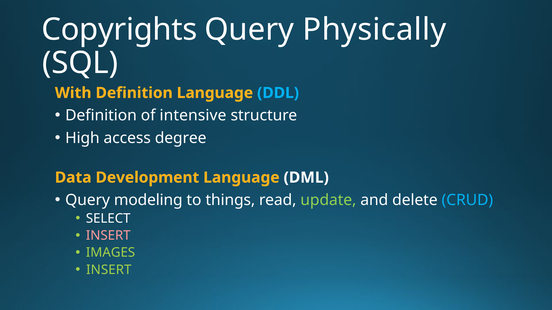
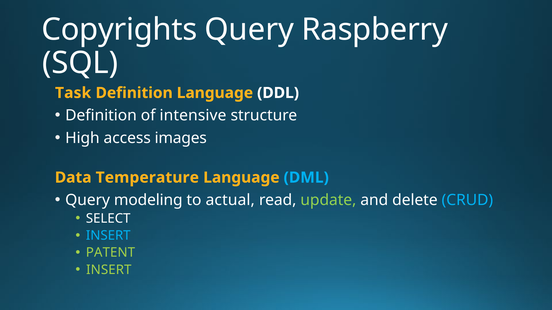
Physically: Physically -> Raspberry
With: With -> Task
DDL colour: light blue -> white
degree: degree -> images
Development: Development -> Temperature
DML colour: white -> light blue
things: things -> actual
INSERT at (108, 236) colour: pink -> light blue
IMAGES: IMAGES -> PATENT
